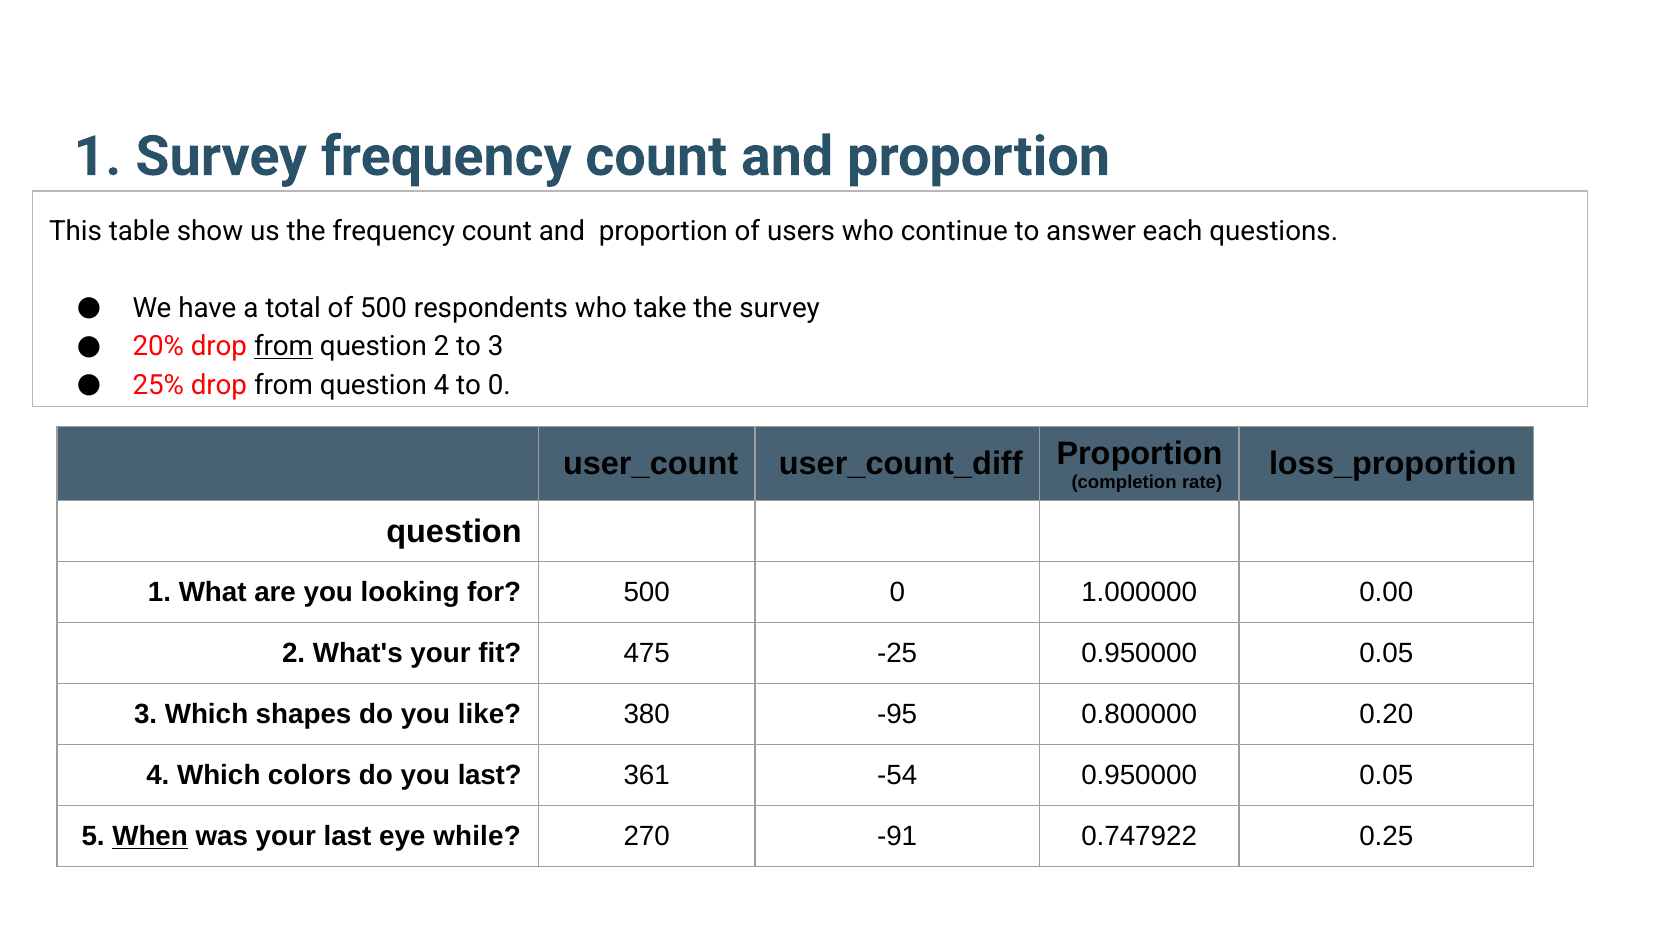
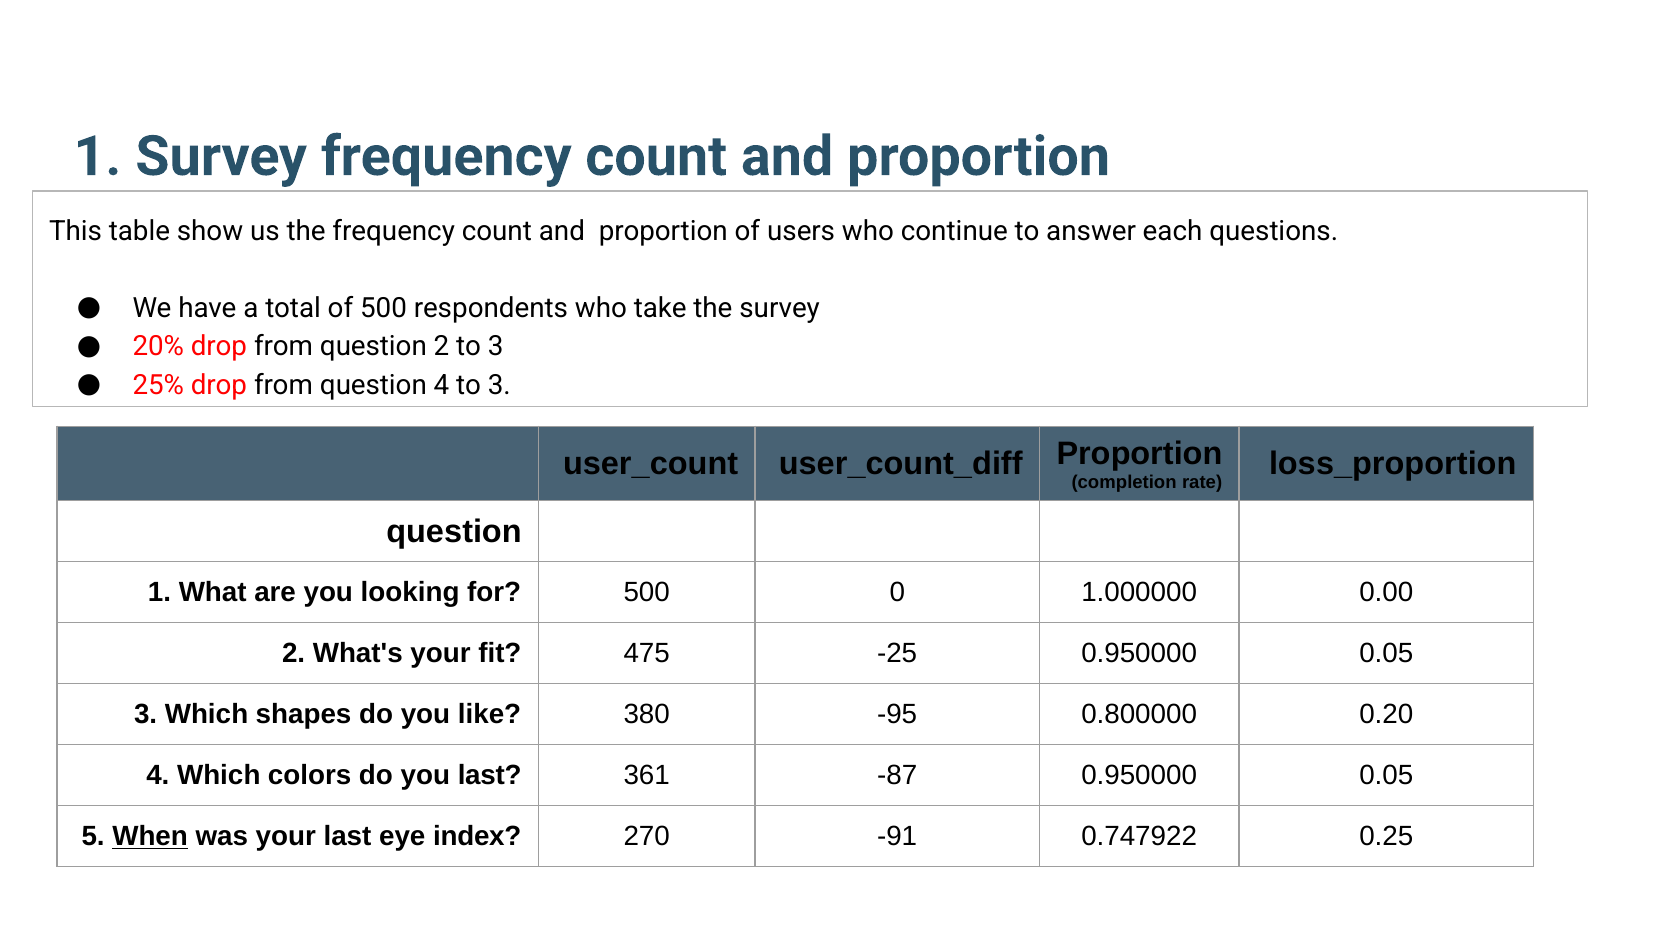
from at (284, 347) underline: present -> none
4 to 0: 0 -> 3
-54: -54 -> -87
while: while -> index
